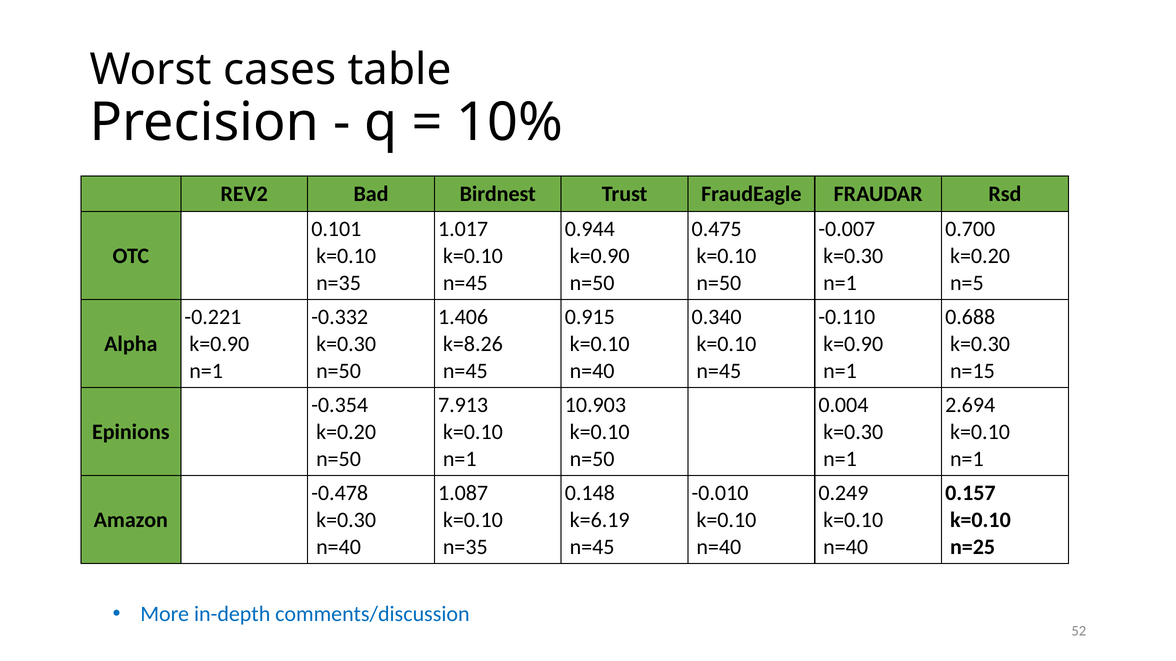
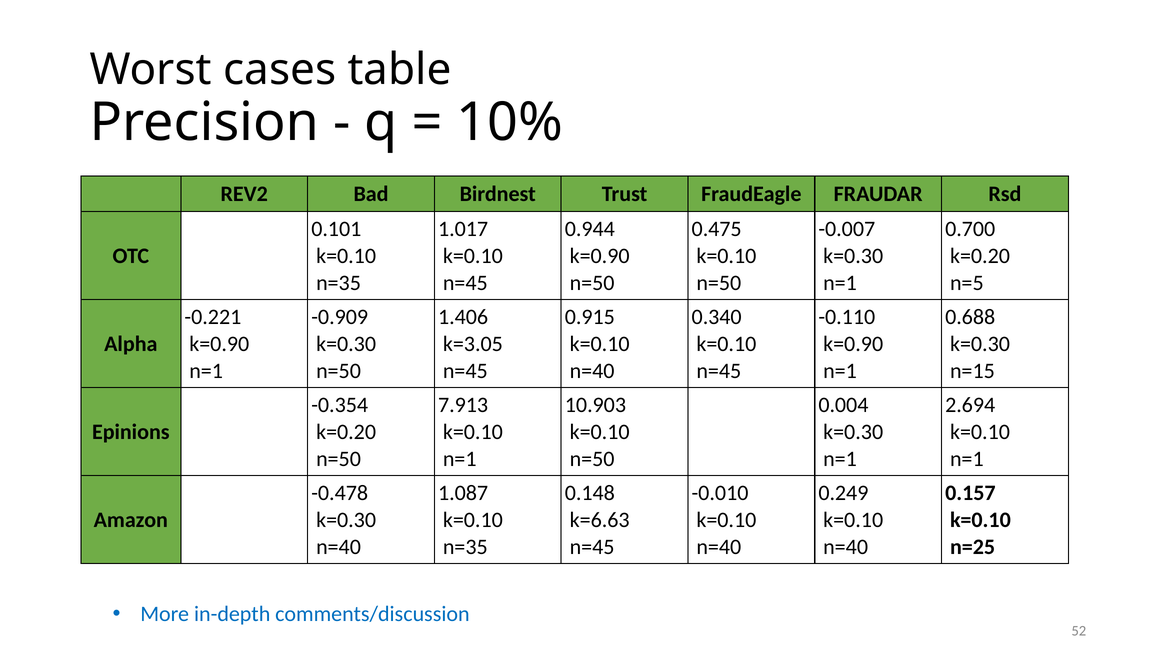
-0.332: -0.332 -> -0.909
k=8.26: k=8.26 -> k=3.05
k=6.19: k=6.19 -> k=6.63
